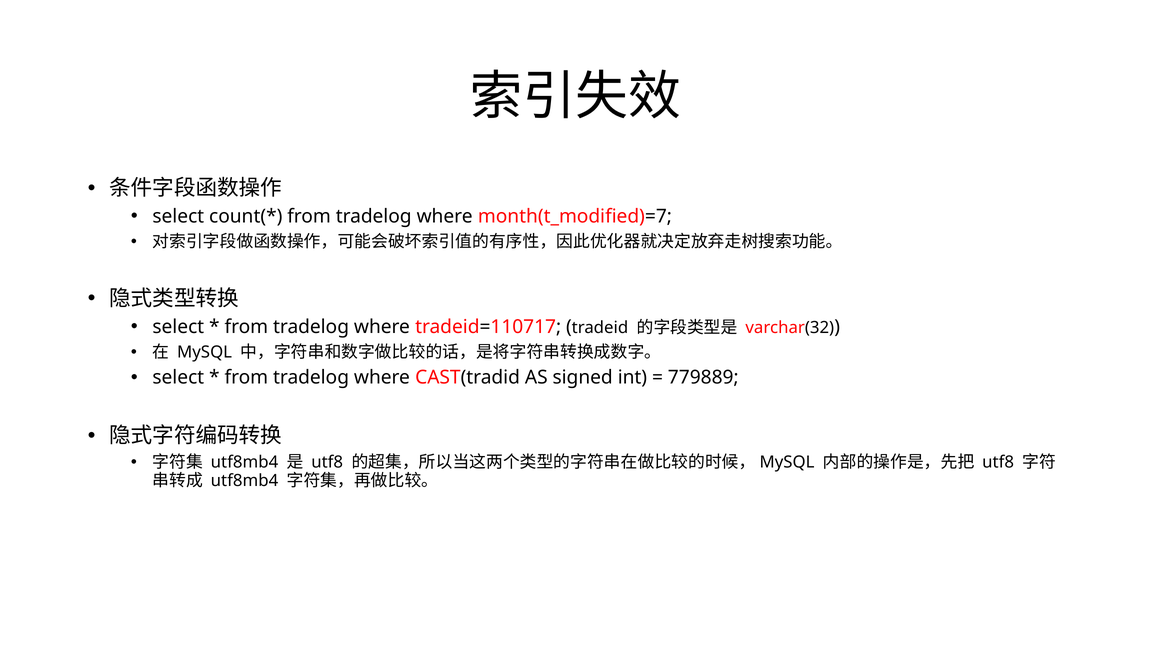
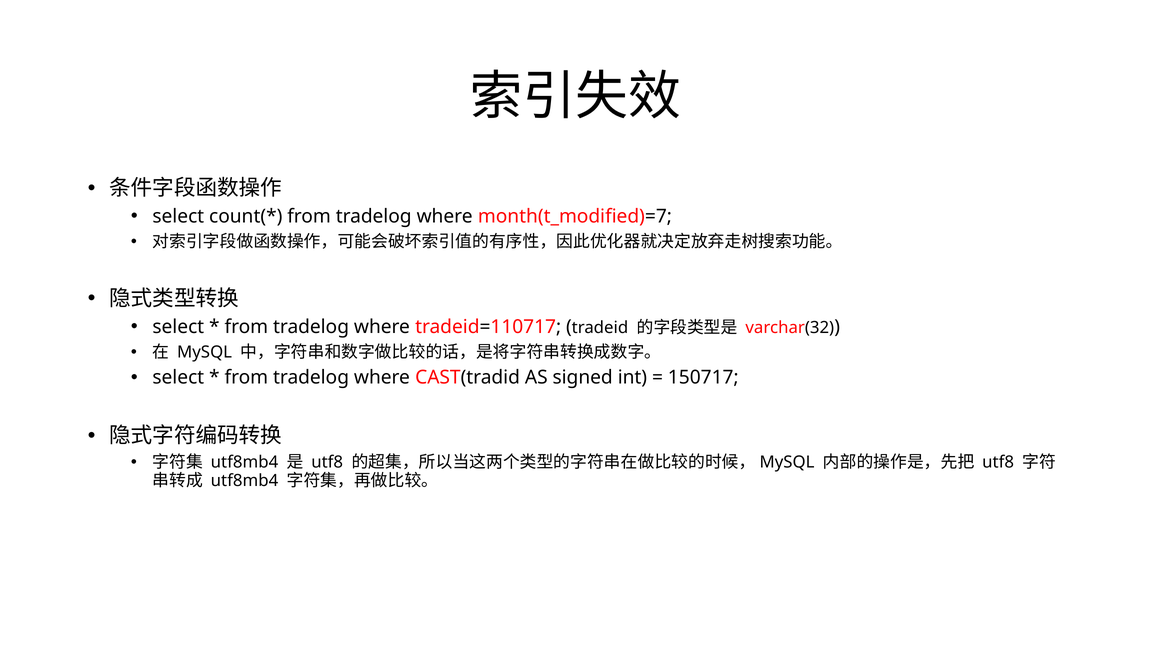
779889: 779889 -> 150717
